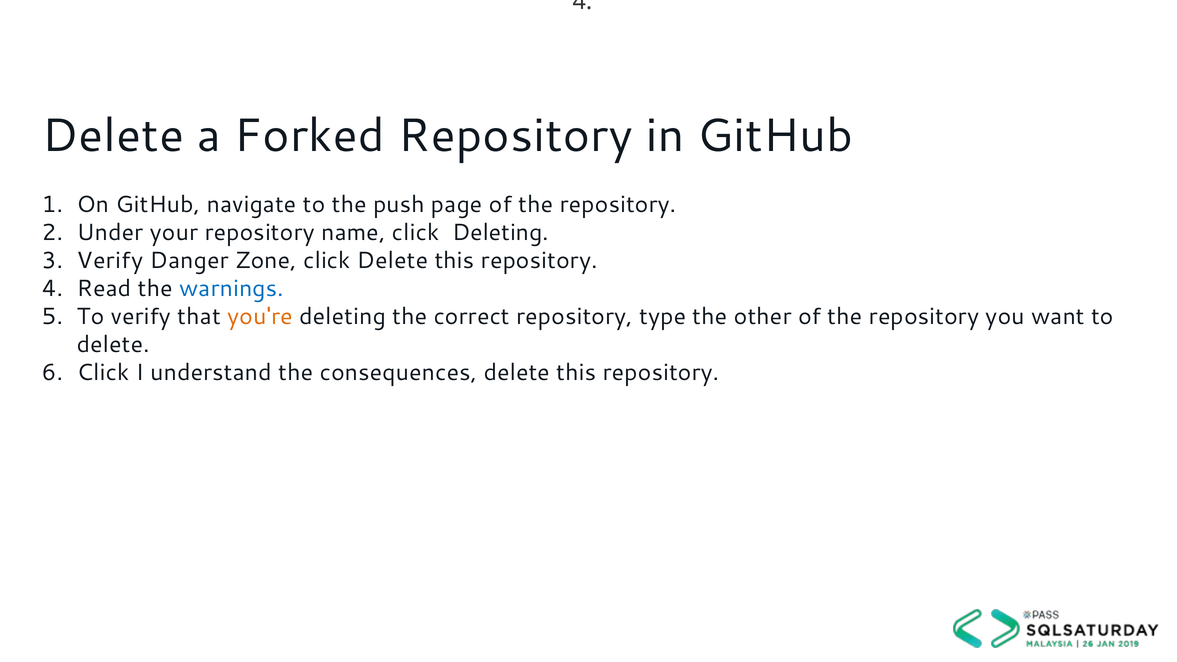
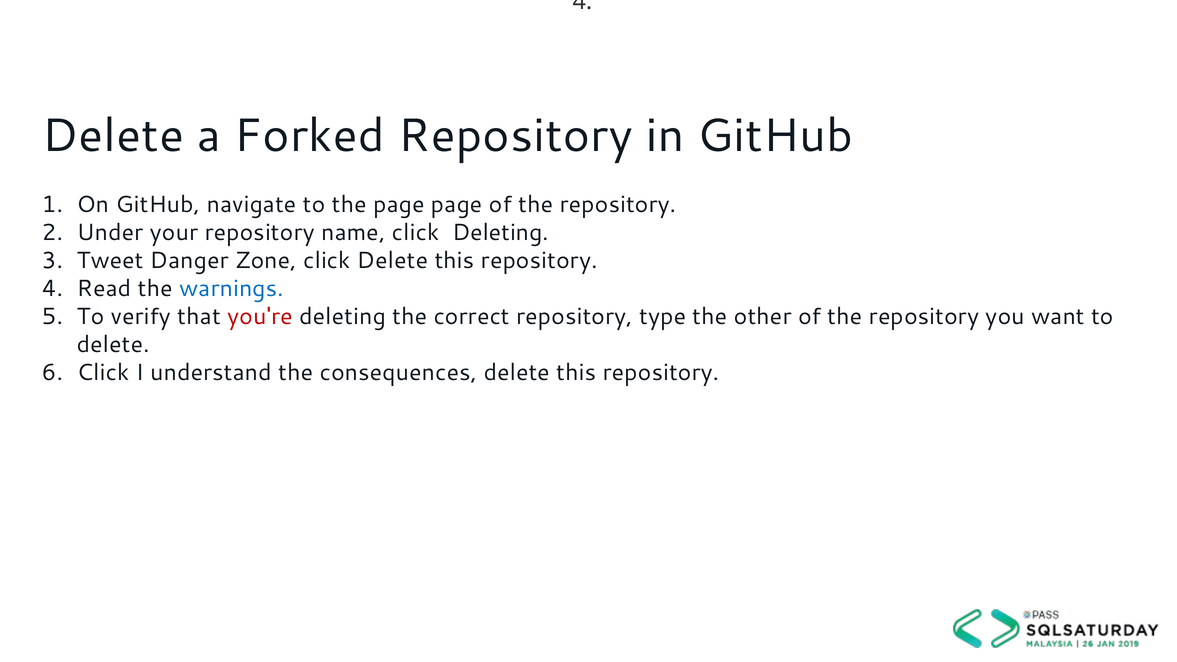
the push: push -> page
Verify at (110, 261): Verify -> Tweet
you're colour: orange -> red
